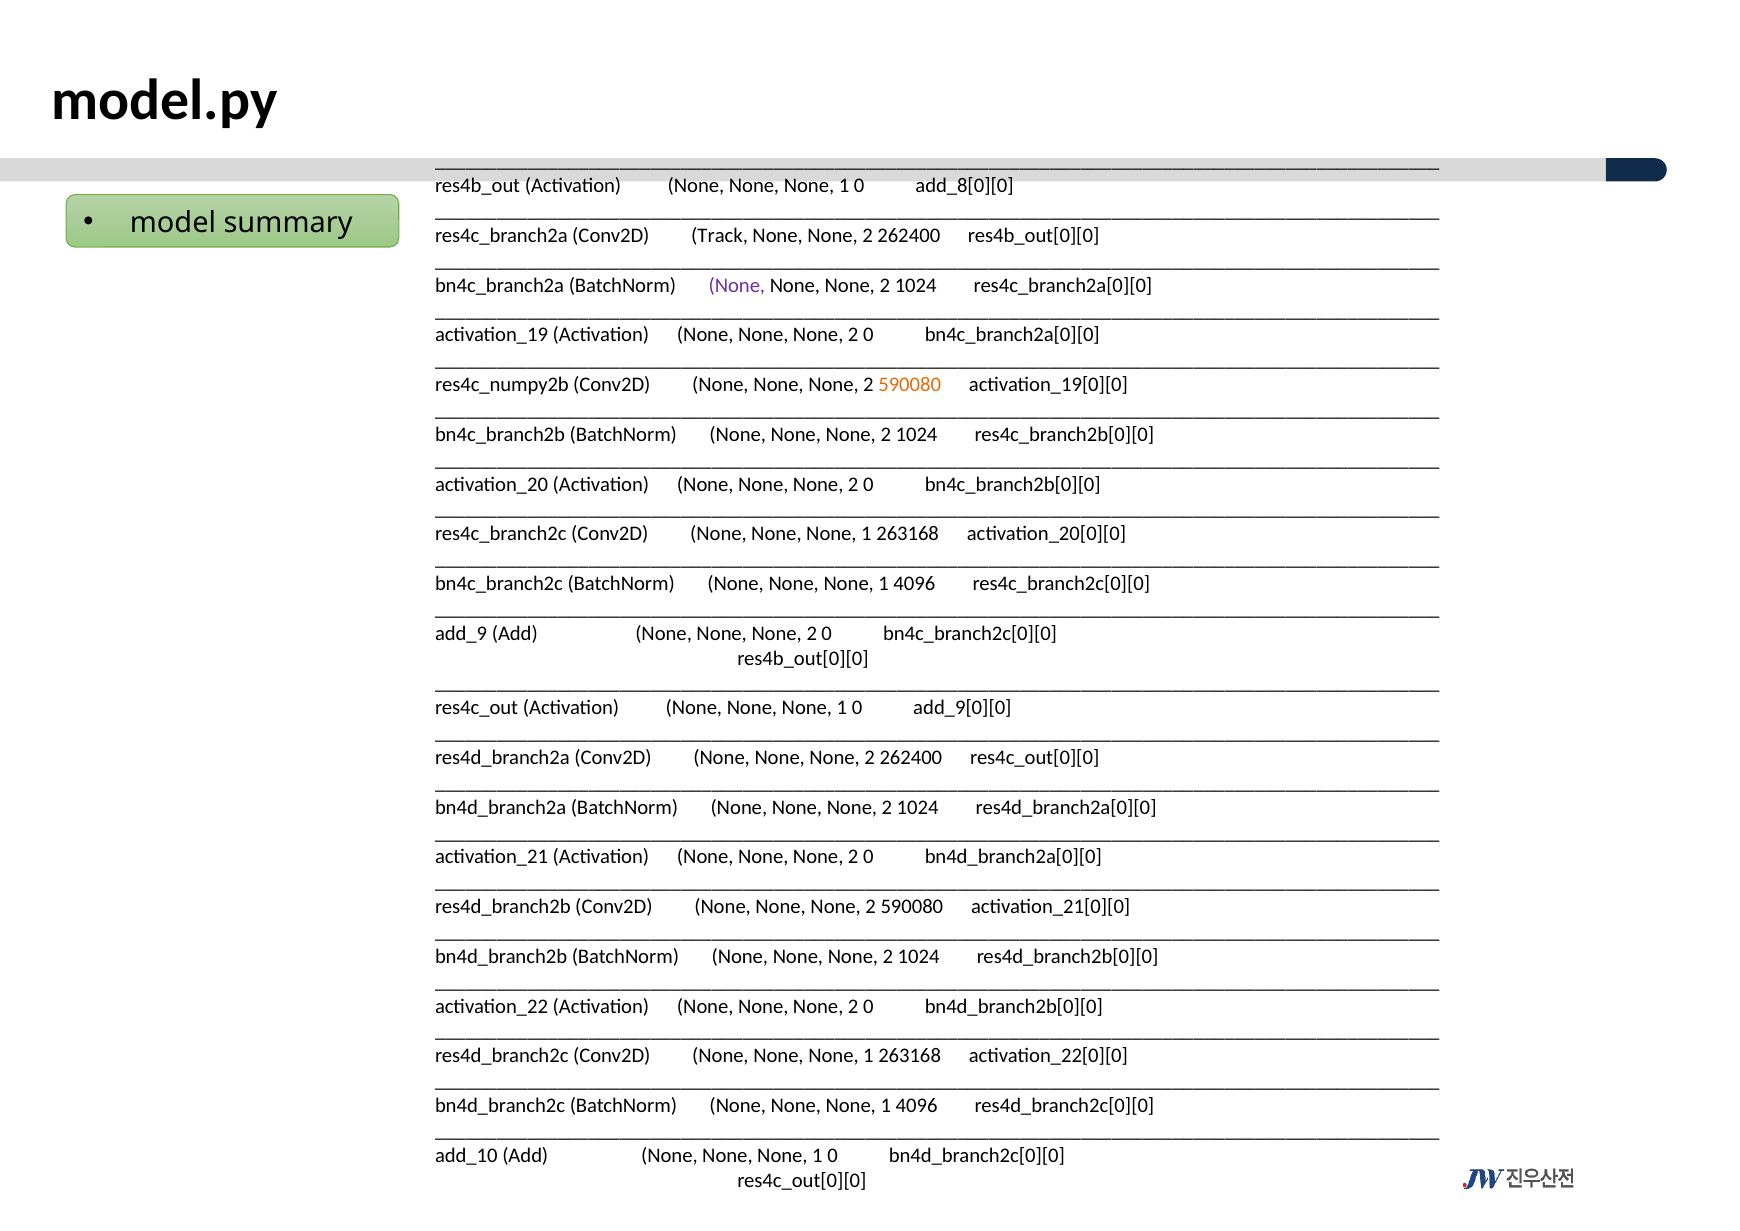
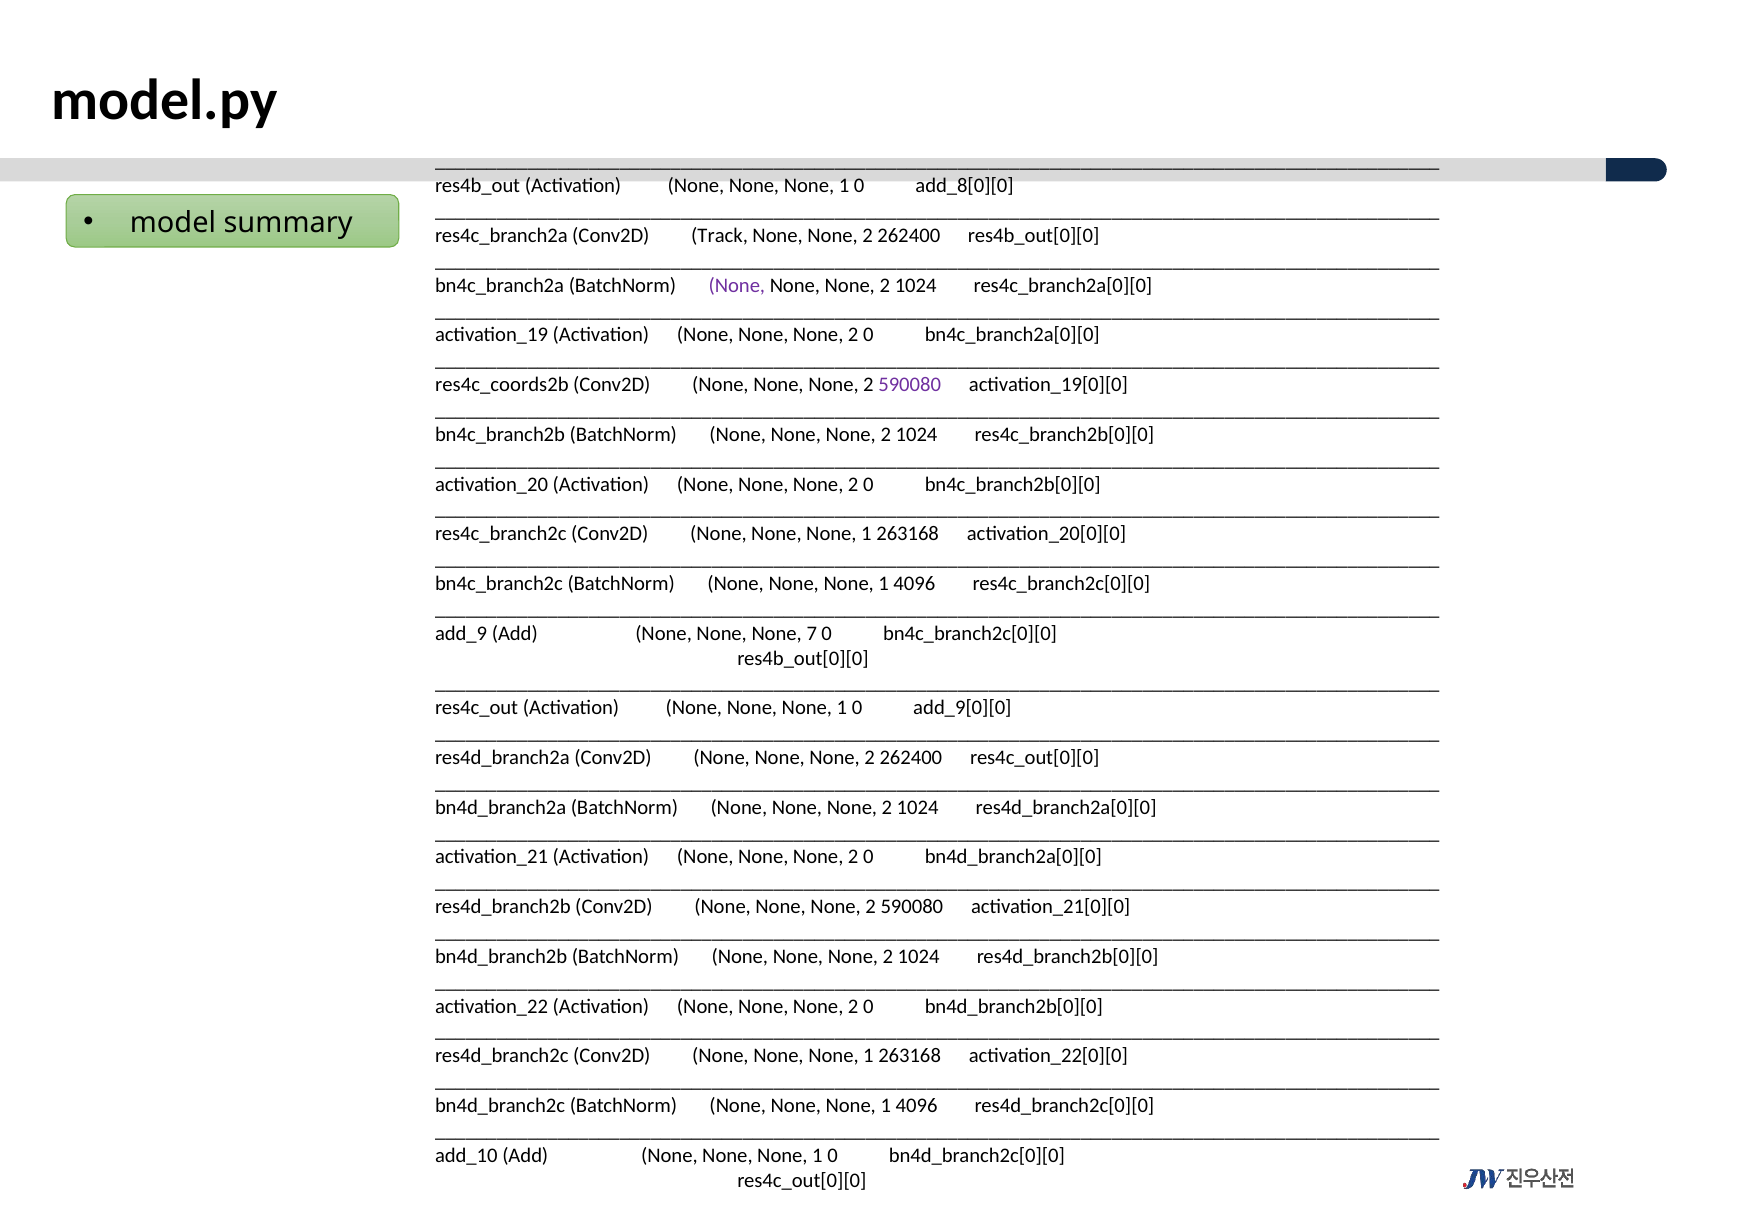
res4c_numpy2b: res4c_numpy2b -> res4c_coords2b
590080 at (910, 385) colour: orange -> purple
2 at (812, 633): 2 -> 7
